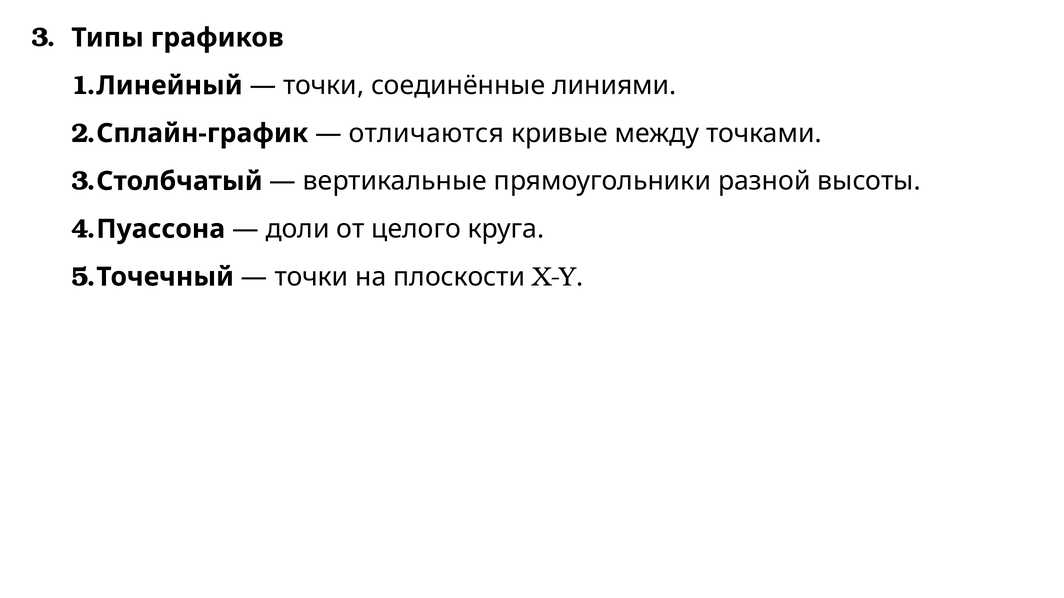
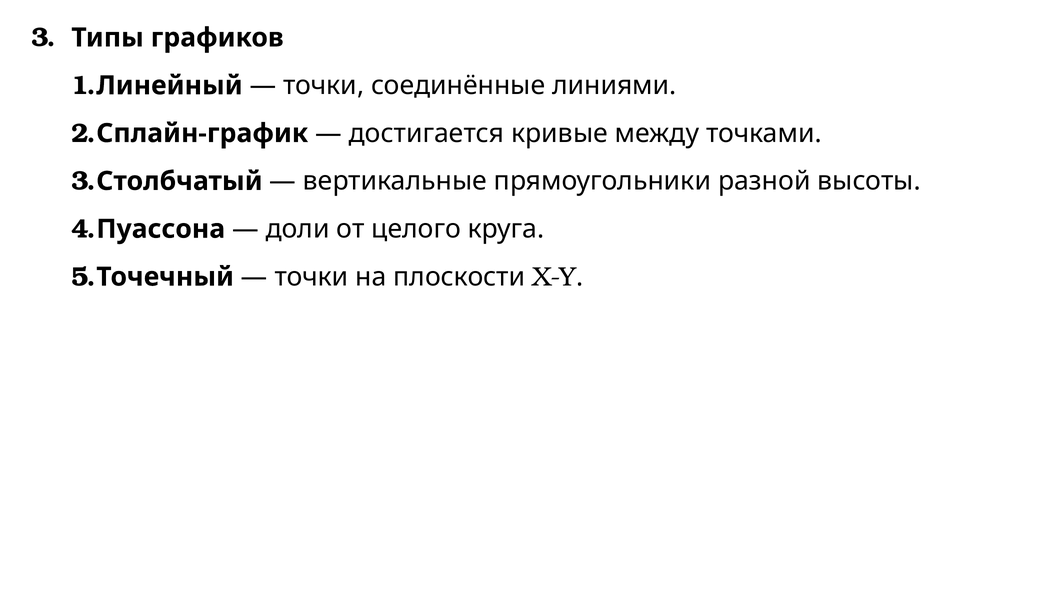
отличаются: отличаются -> достигается
